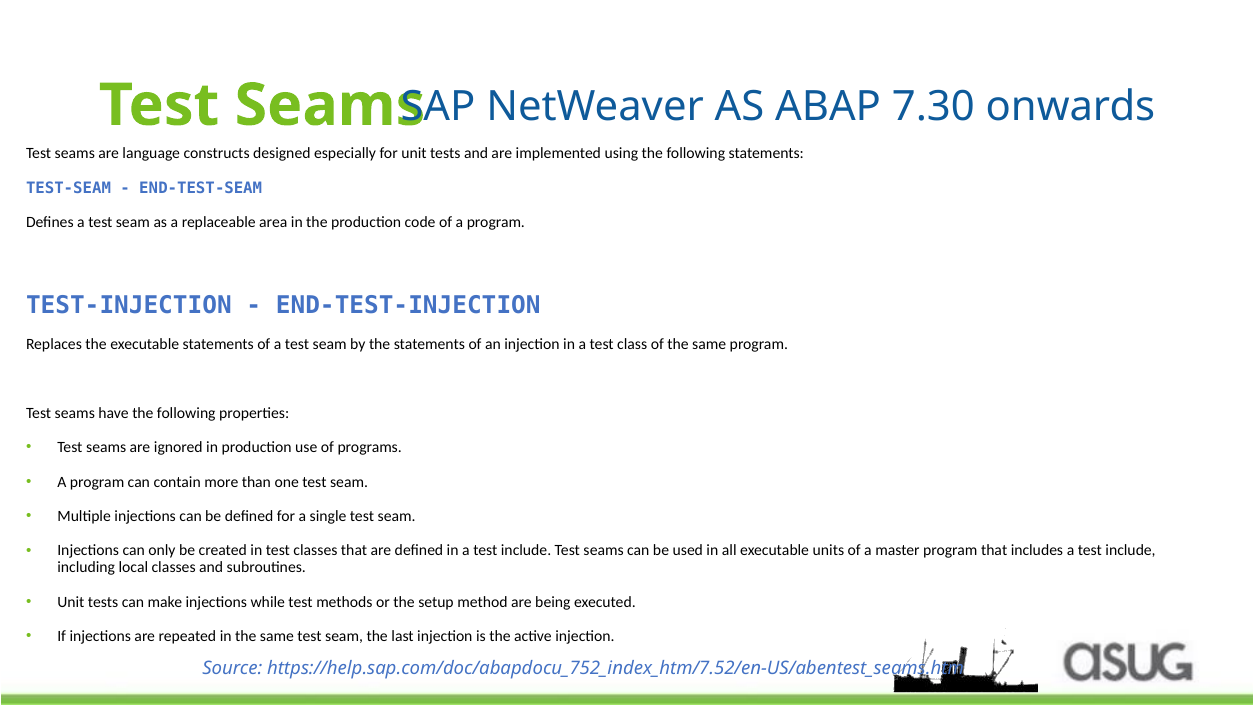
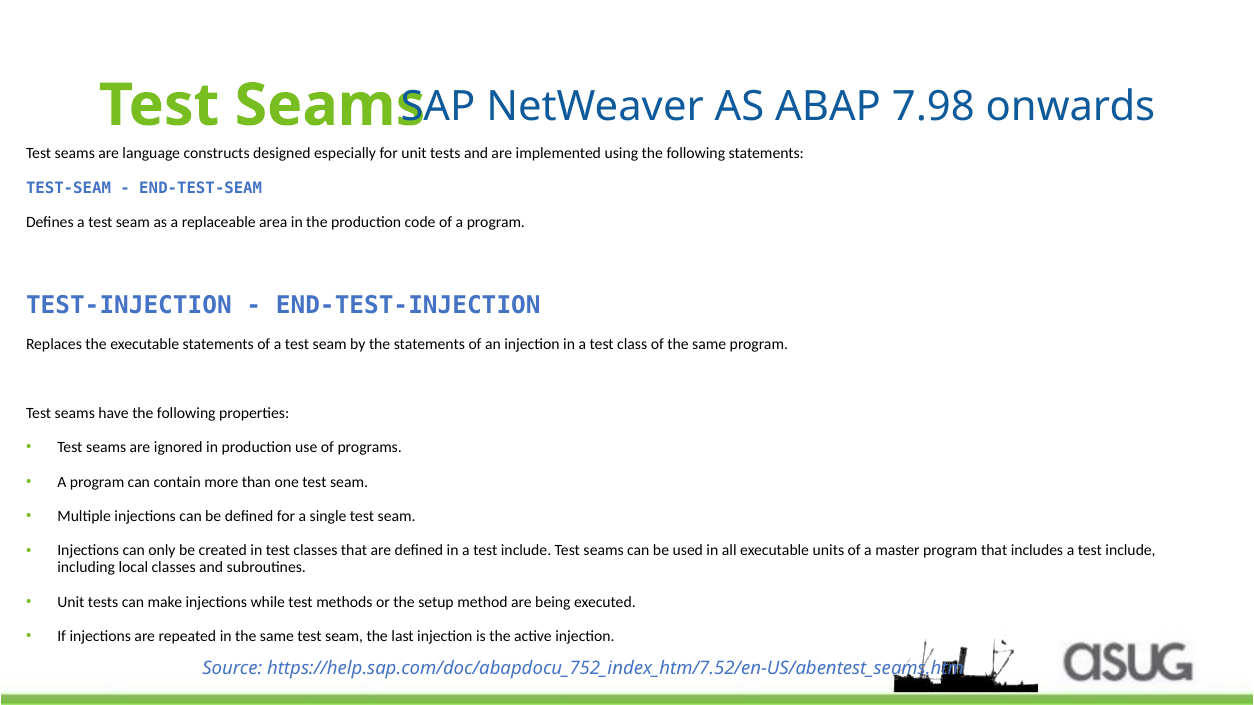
7.30: 7.30 -> 7.98
